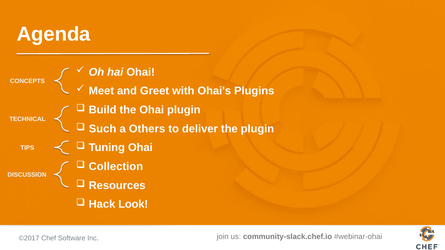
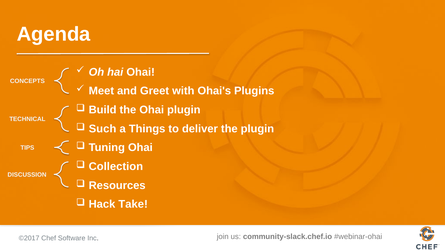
Others: Others -> Things
Look: Look -> Take
